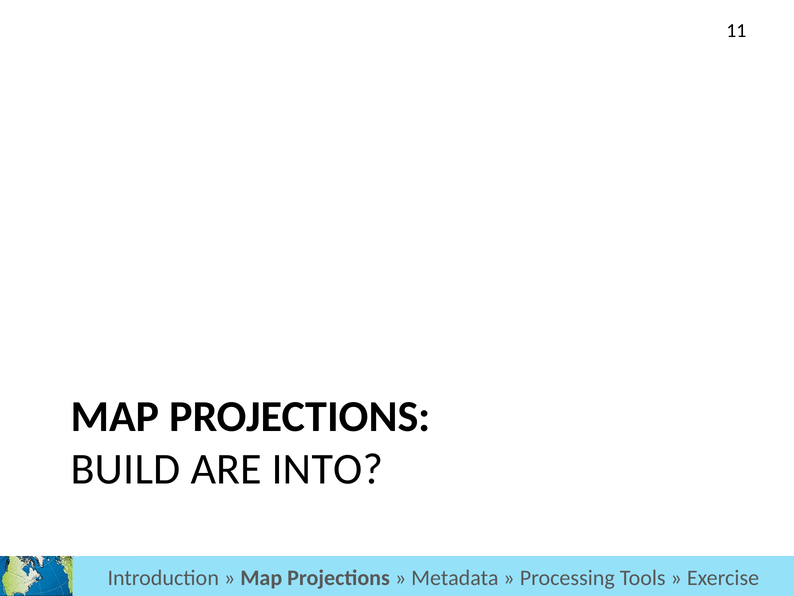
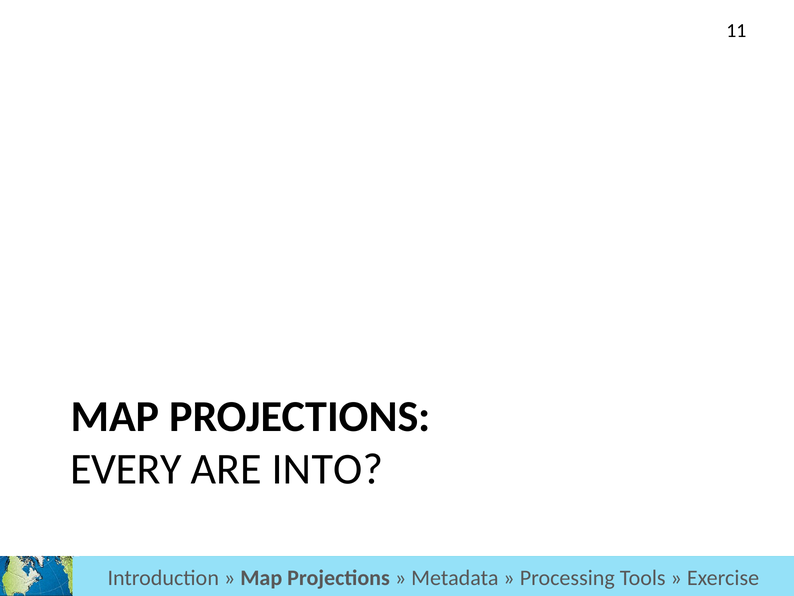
BUILD: BUILD -> EVERY
